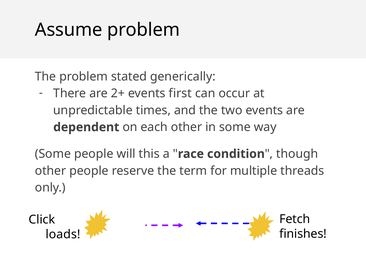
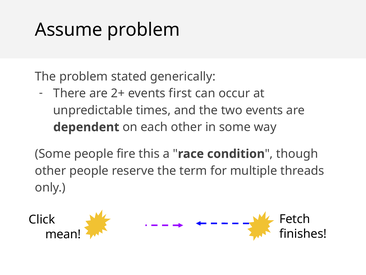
will: will -> fire
loads: loads -> mean
